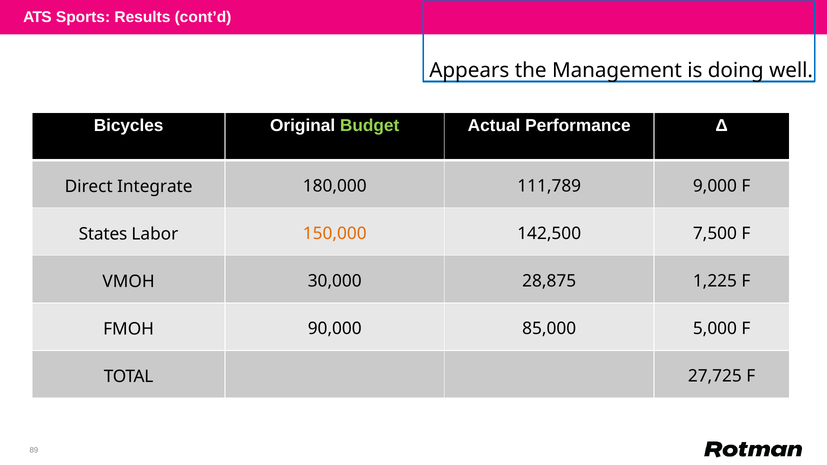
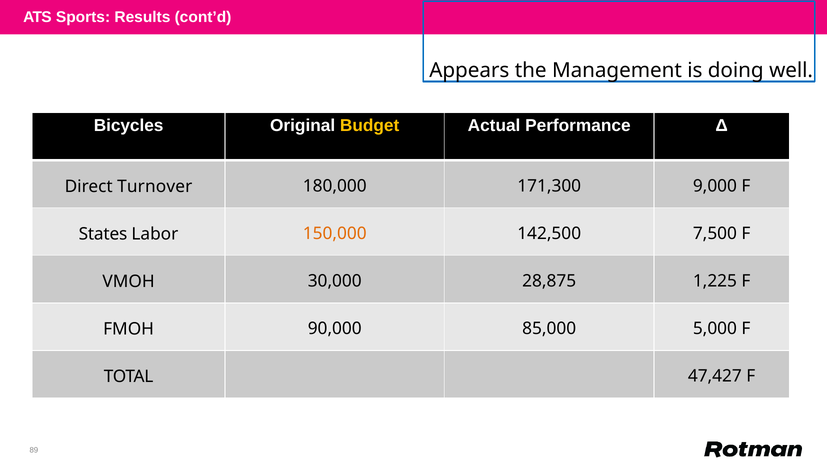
Budget colour: light green -> yellow
Integrate: Integrate -> Turnover
111,789: 111,789 -> 171,300
27,725: 27,725 -> 47,427
